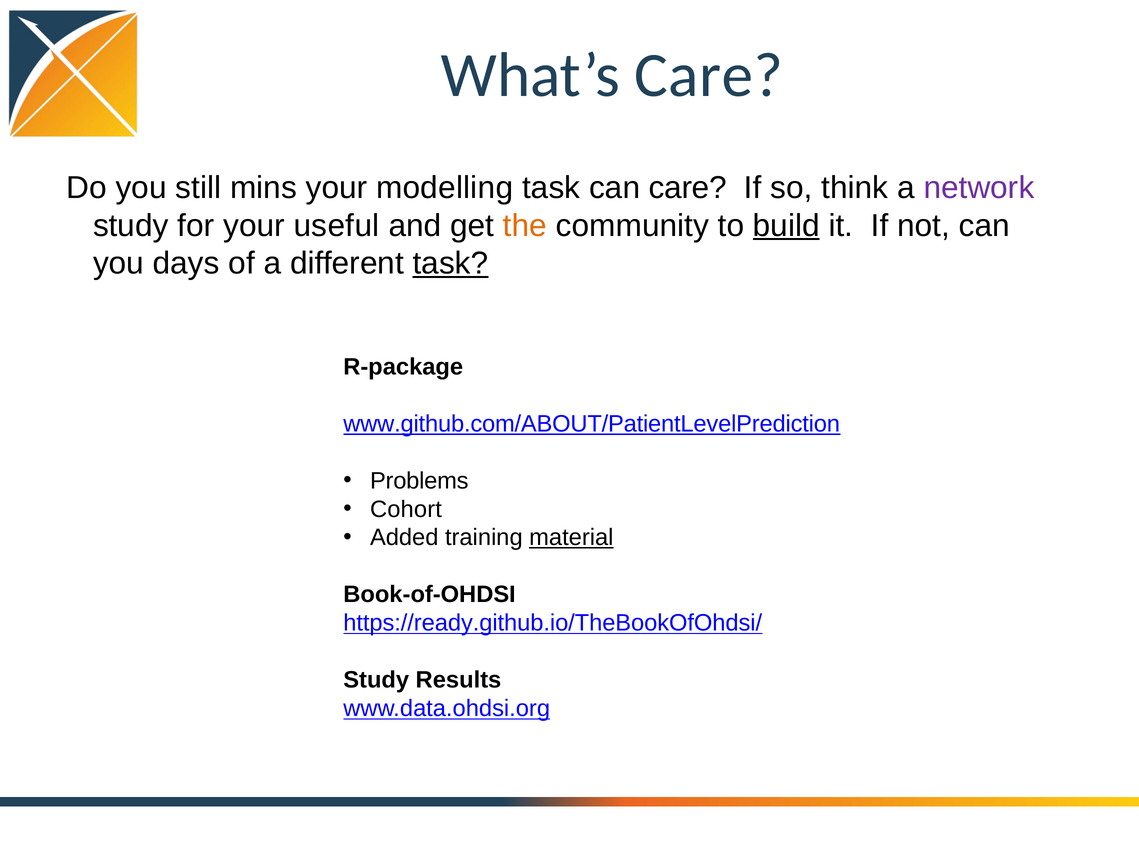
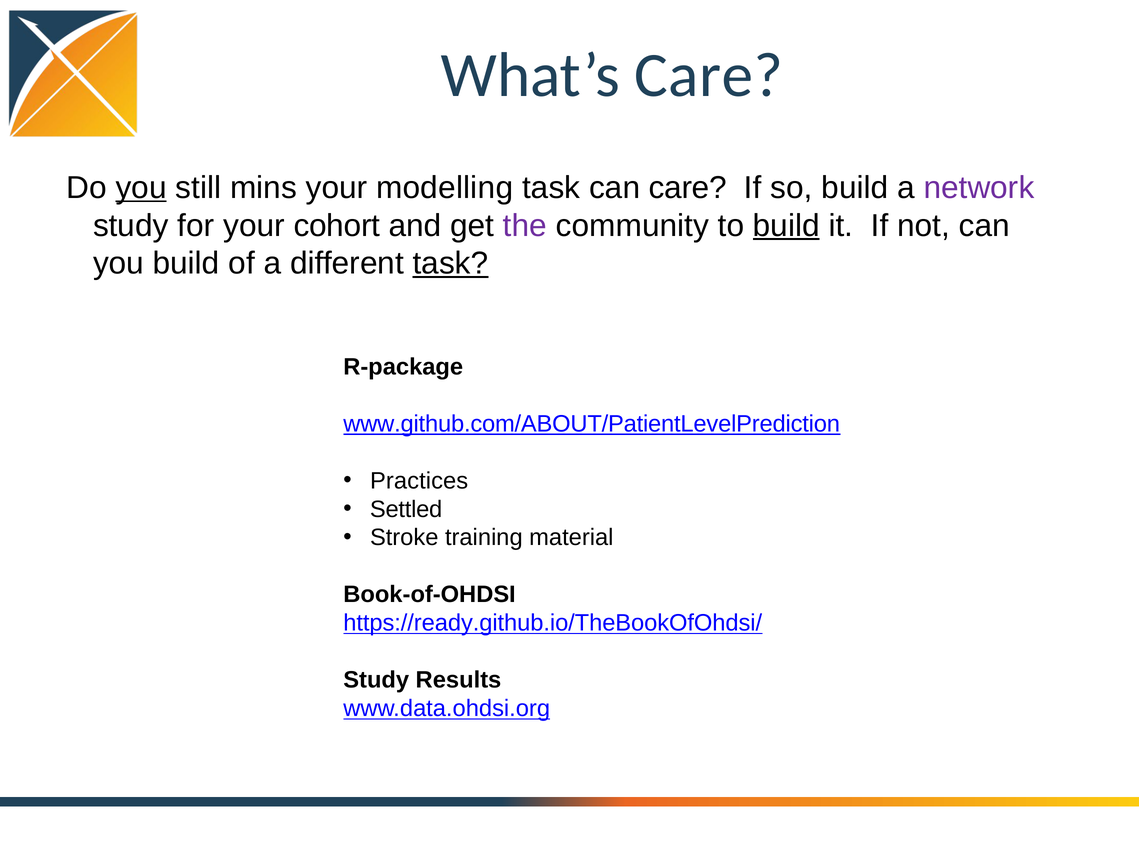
you at (141, 188) underline: none -> present
so think: think -> build
useful: useful -> cohort
the colour: orange -> purple
you days: days -> build
Problems: Problems -> Practices
Cohort: Cohort -> Settled
Added: Added -> Stroke
material underline: present -> none
